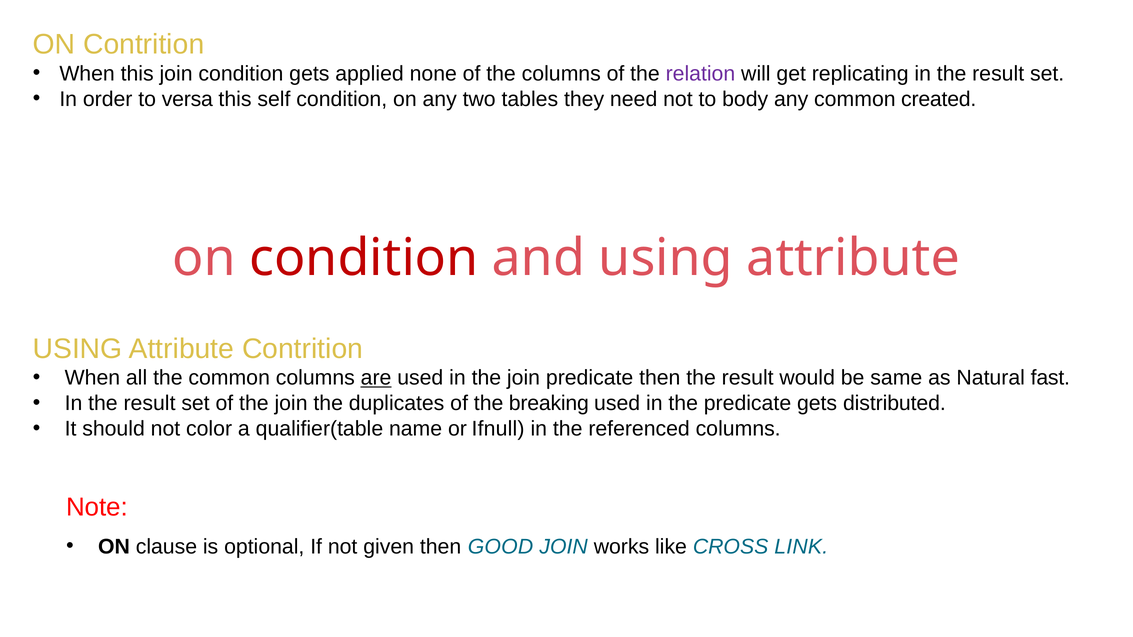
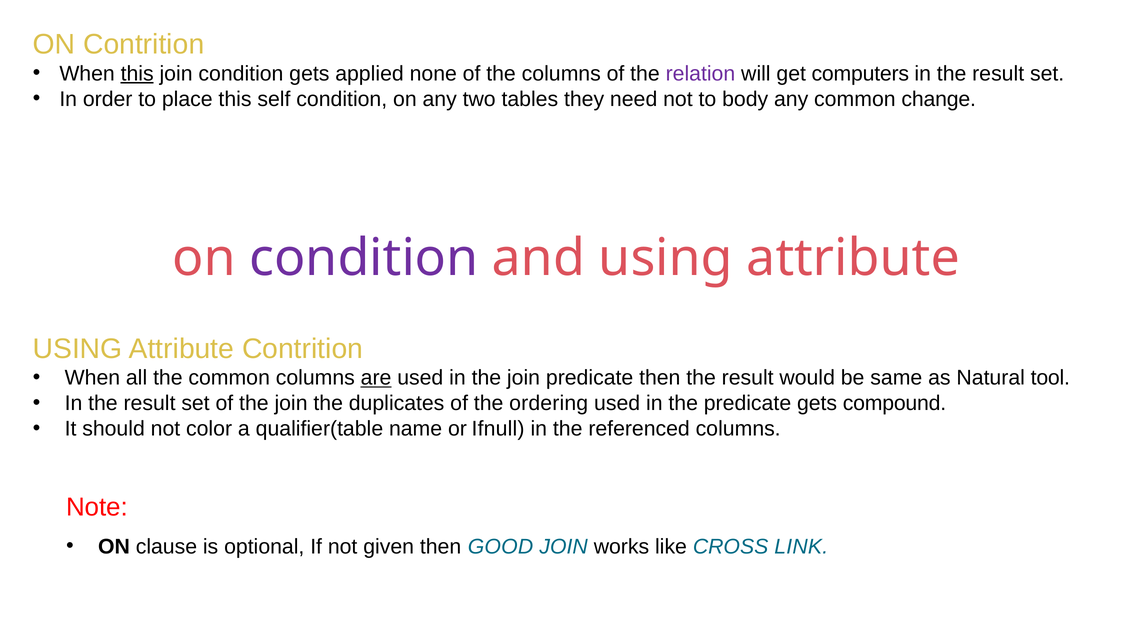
this at (137, 74) underline: none -> present
replicating: replicating -> computers
versa: versa -> place
created: created -> change
condition at (364, 258) colour: red -> purple
fast: fast -> tool
breaking: breaking -> ordering
distributed: distributed -> compound
